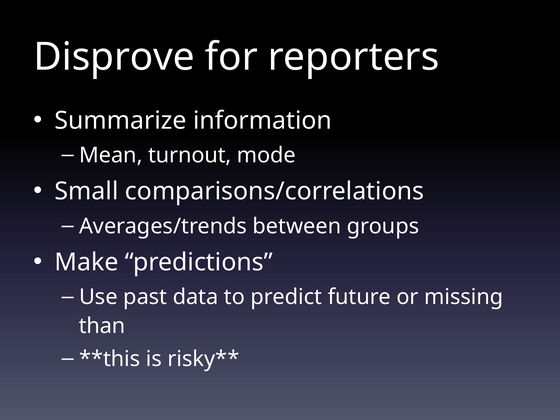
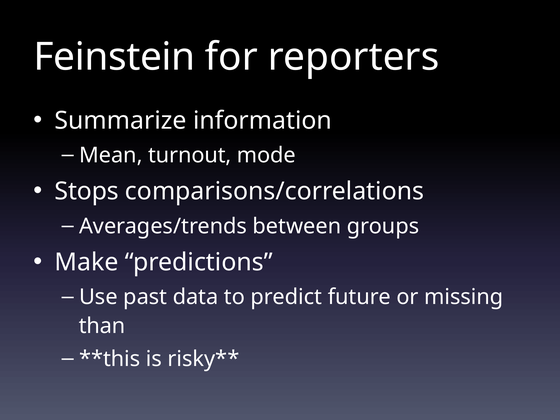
Disprove: Disprove -> Feinstein
Small: Small -> Stops
